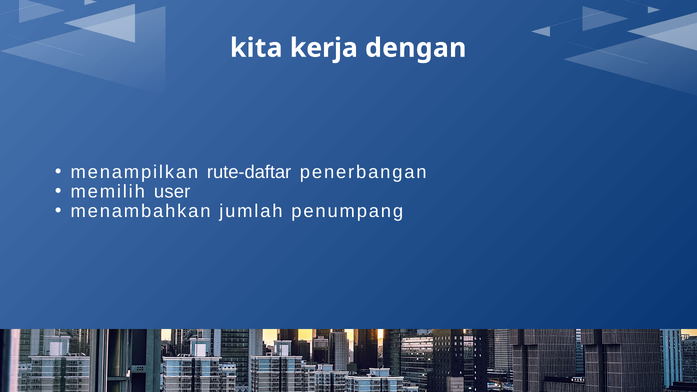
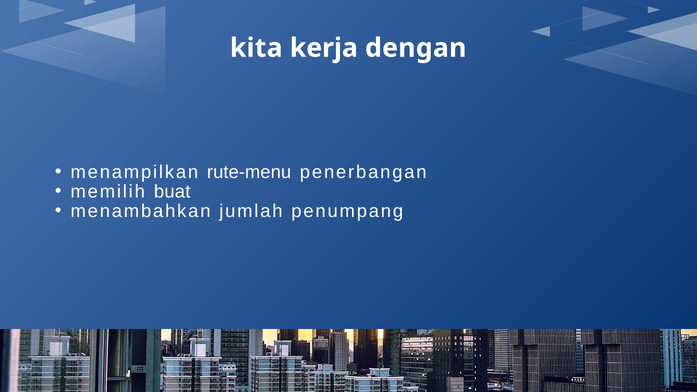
rute-daftar: rute-daftar -> rute-menu
user: user -> buat
